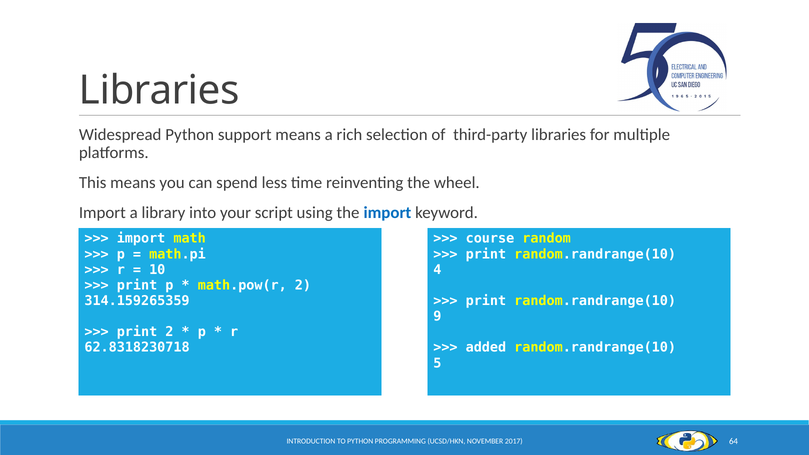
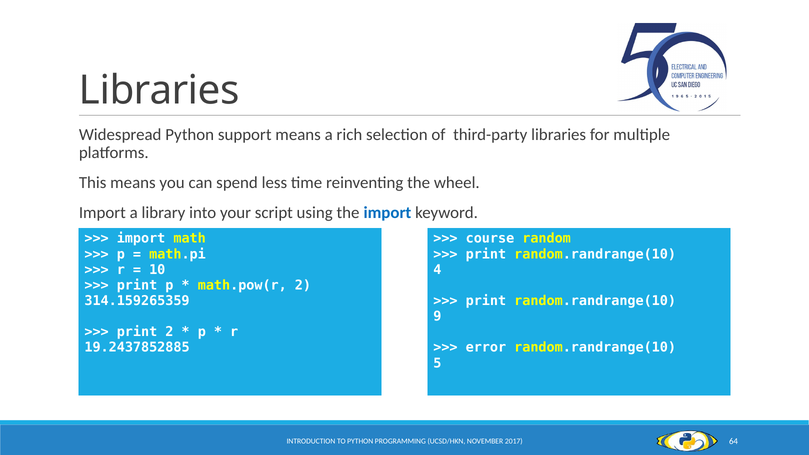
62.8318230718: 62.8318230718 -> 19.2437852885
added: added -> error
